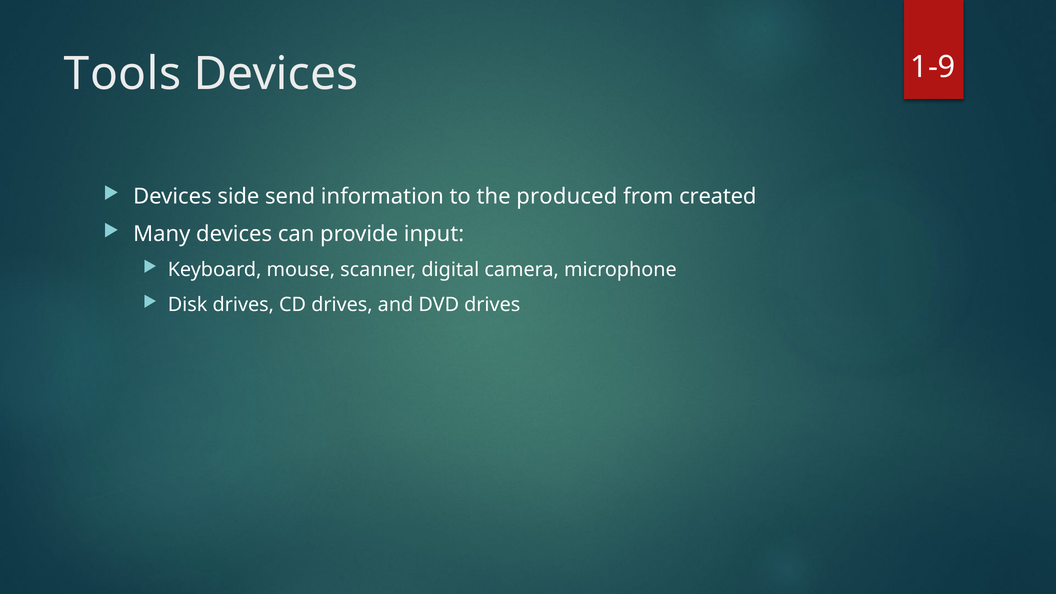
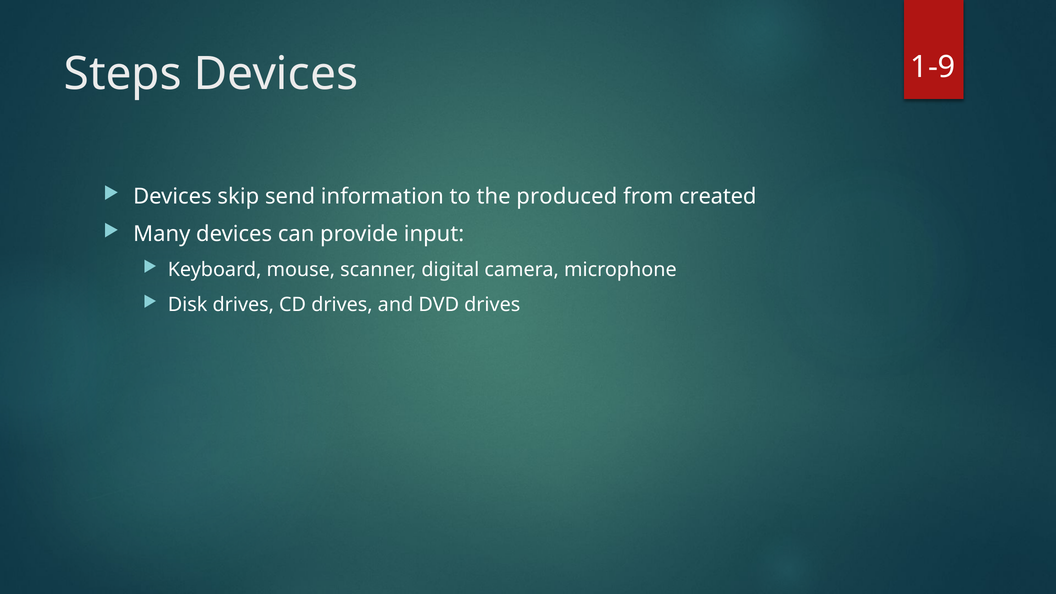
Tools: Tools -> Steps
side: side -> skip
